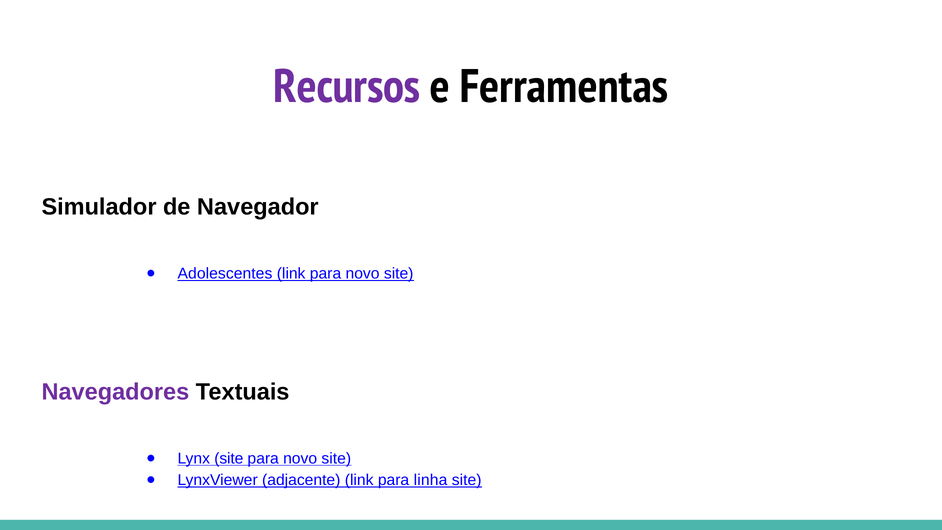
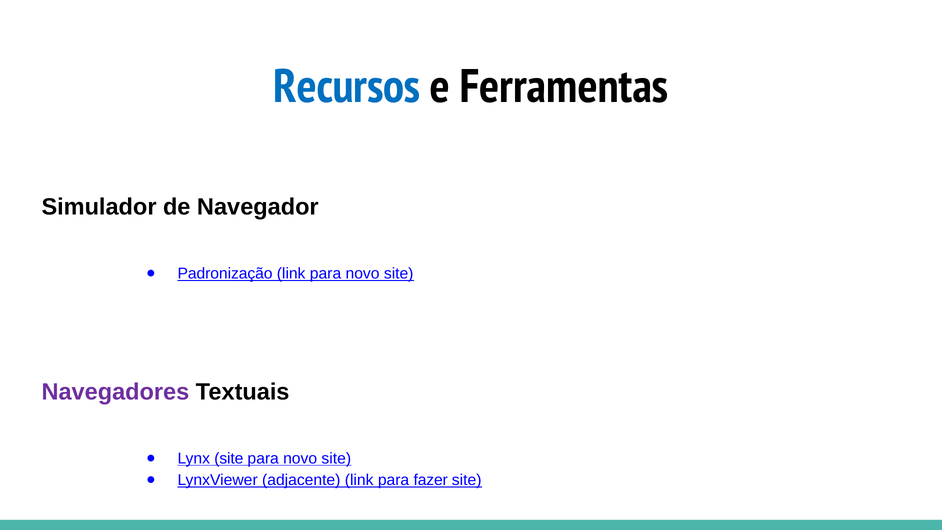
Recursos colour: purple -> blue
Adolescentes: Adolescentes -> Padronização
linha: linha -> fazer
